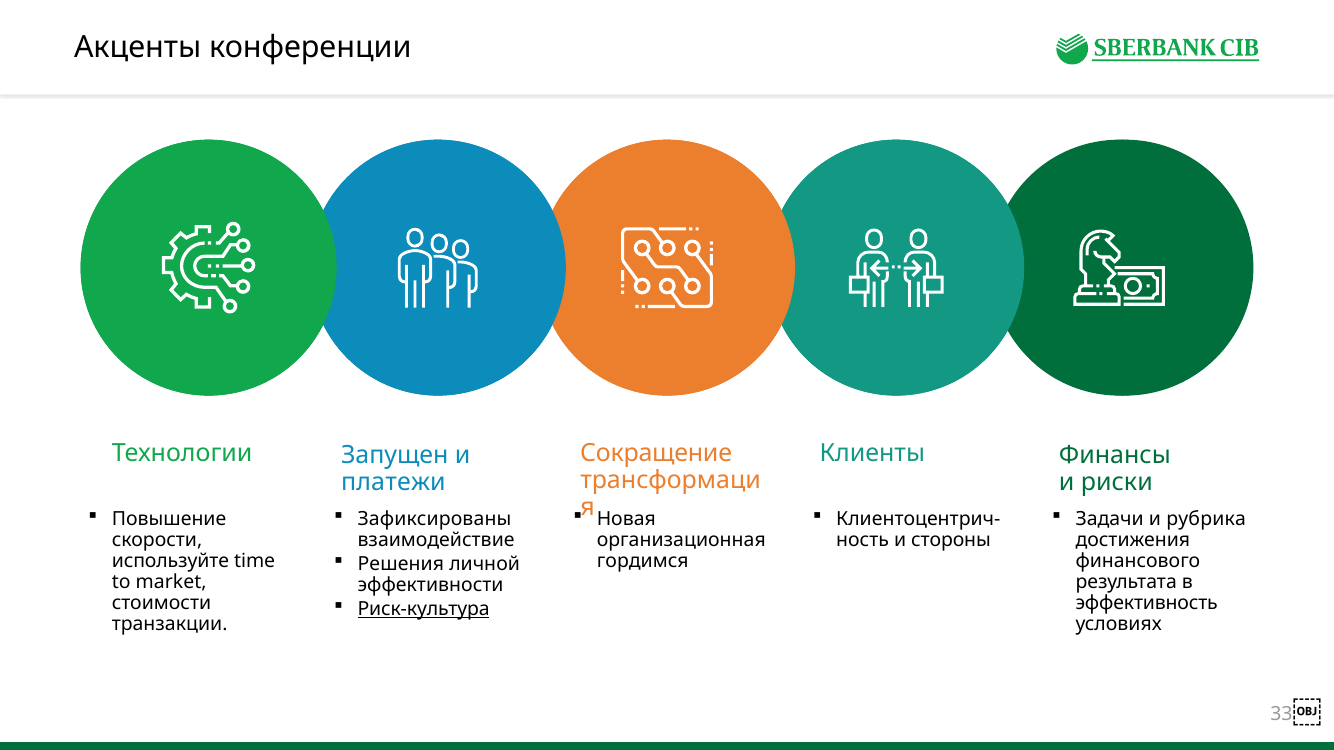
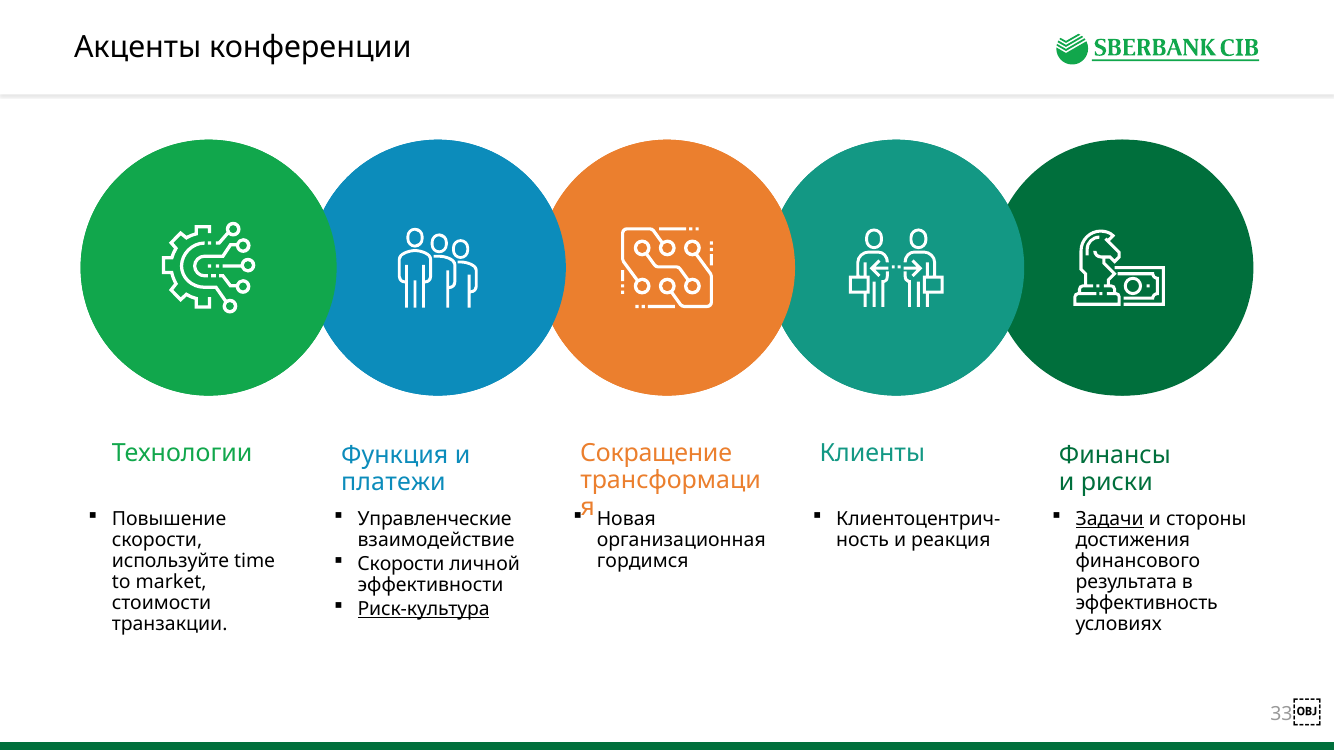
Запущен: Запущен -> Функция
Зафиксированы: Зафиксированы -> Управленческие
Задачи underline: none -> present
рубрика: рубрика -> стороны
стороны: стороны -> реакция
Решения at (401, 564): Решения -> Скорости
